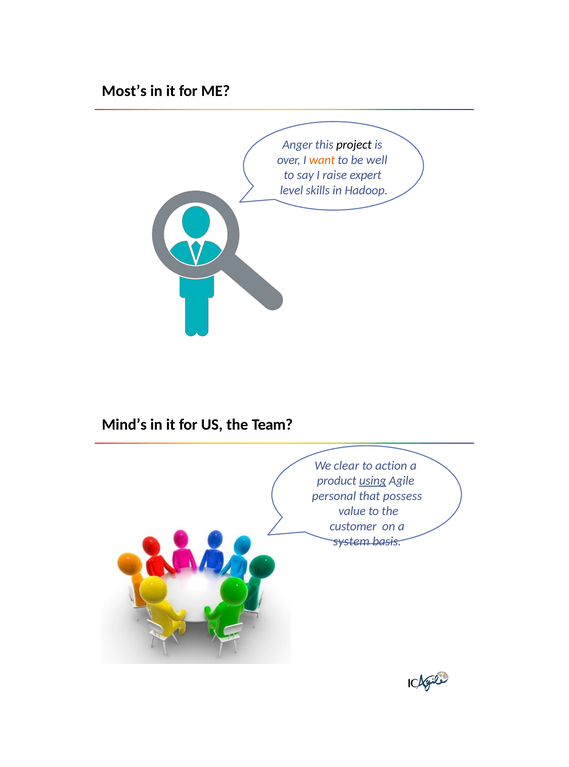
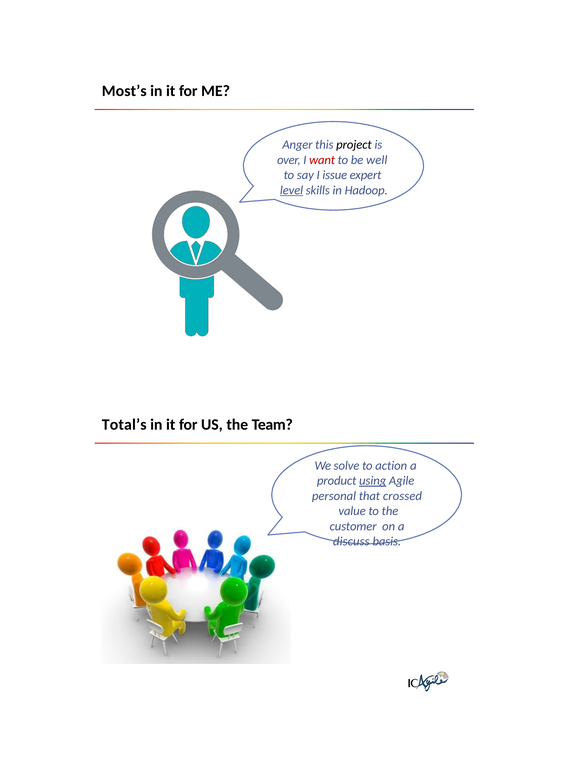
want colour: orange -> red
raise: raise -> issue
level underline: none -> present
Mind’s: Mind’s -> Total’s
clear: clear -> solve
possess: possess -> crossed
system: system -> discuss
